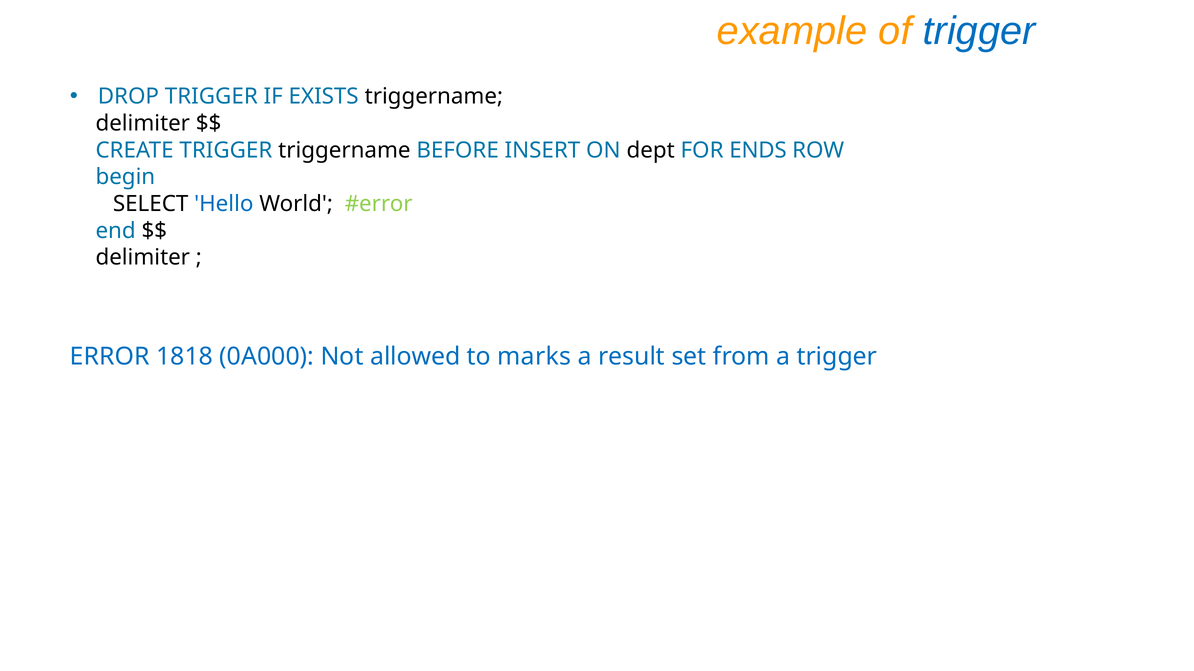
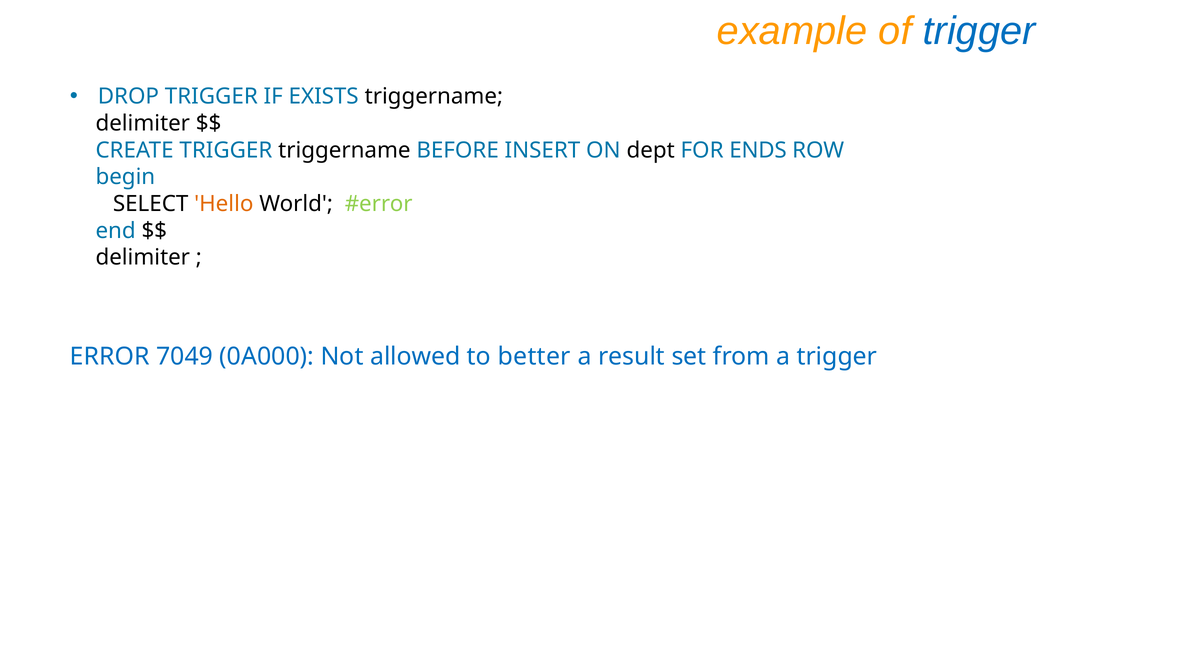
Hello colour: blue -> orange
1818: 1818 -> 7049
marks: marks -> better
